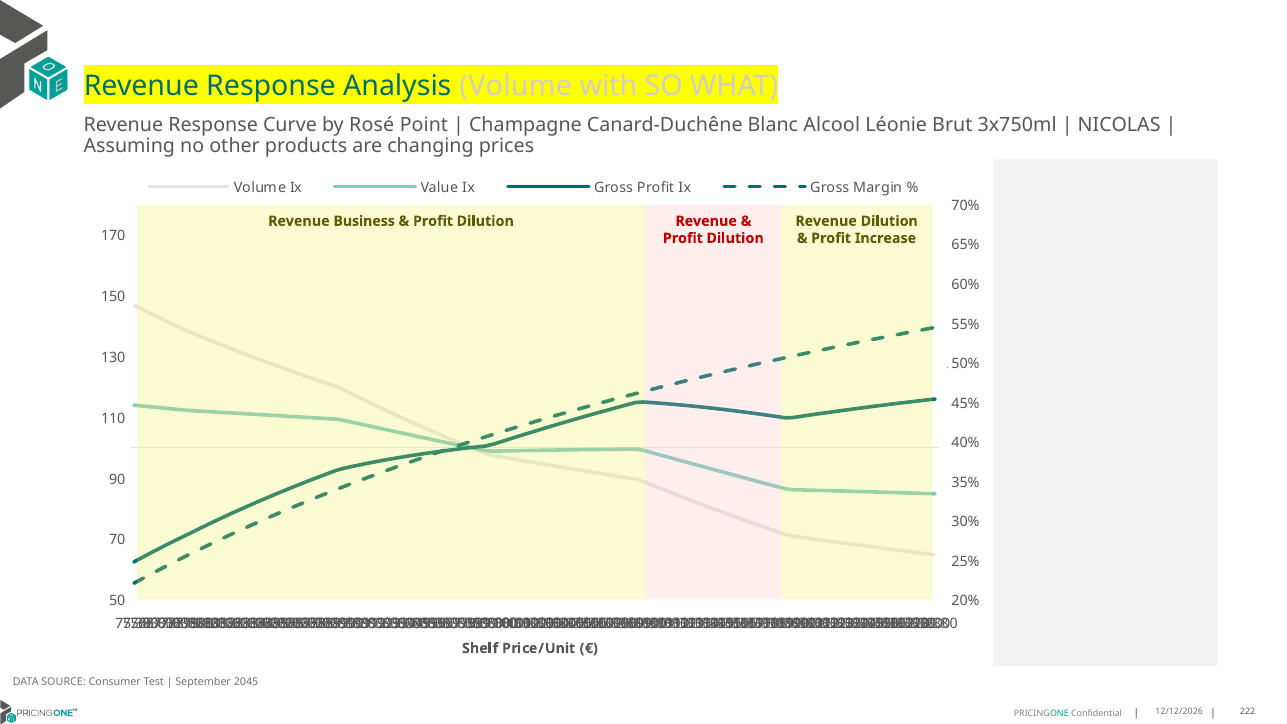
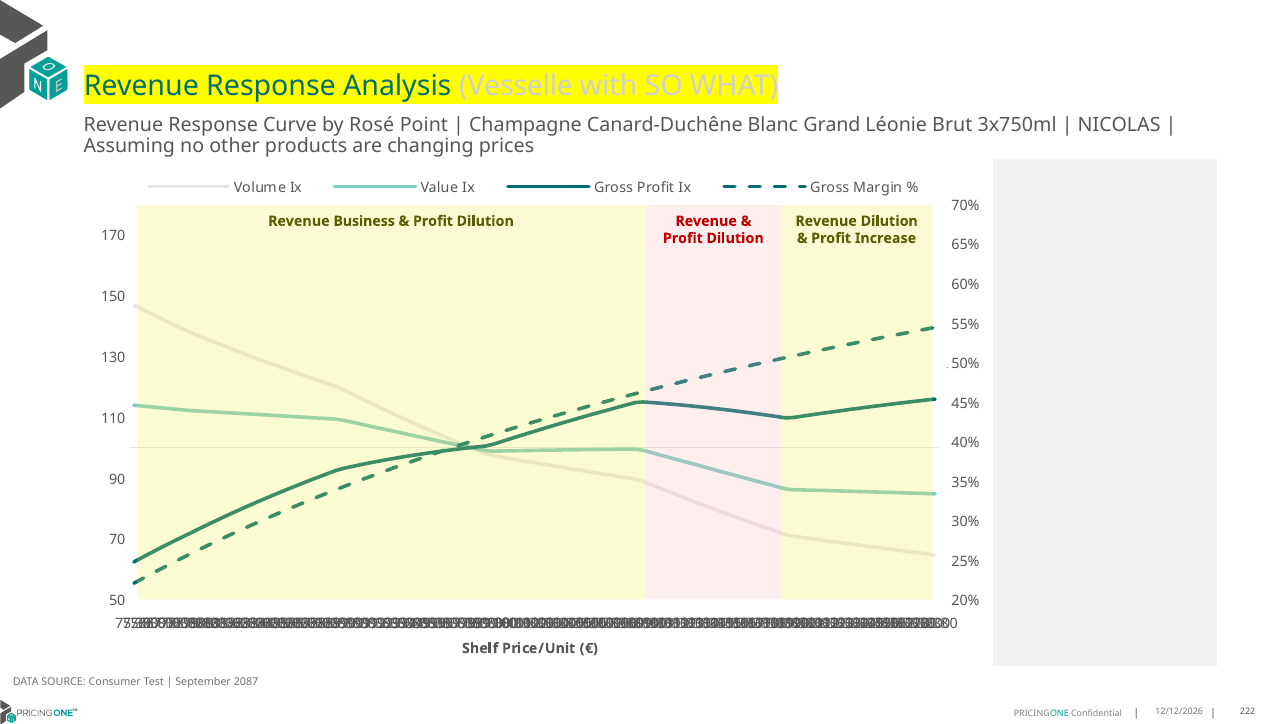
Analysis Volume: Volume -> Vesselle
Alcool: Alcool -> Grand
2045: 2045 -> 2087
